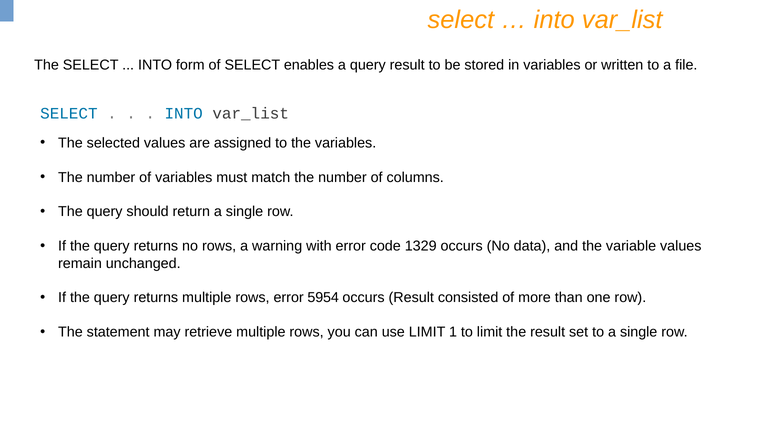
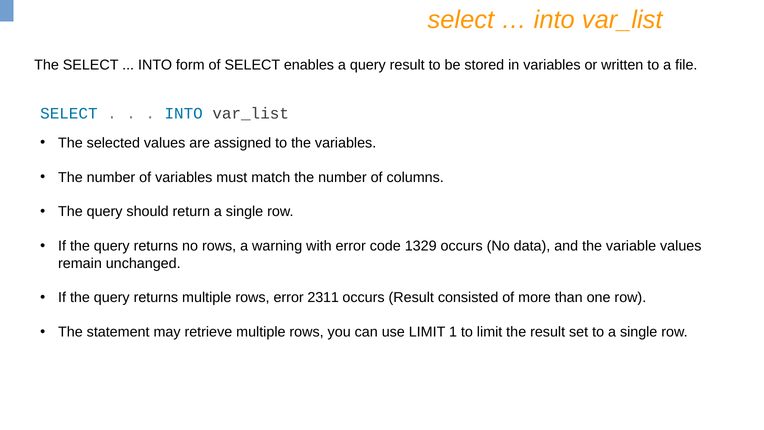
5954: 5954 -> 2311
